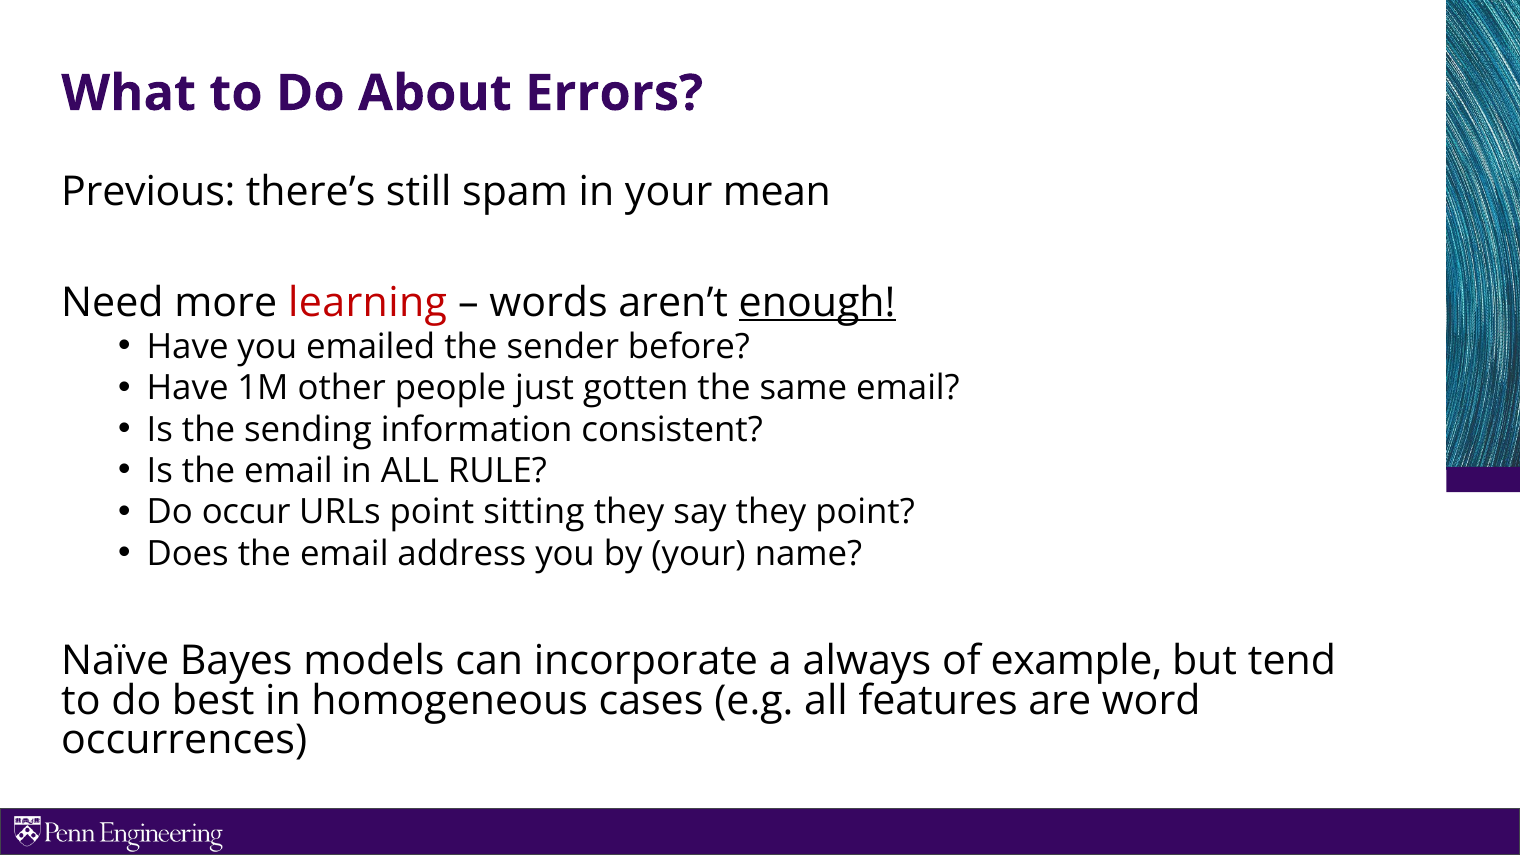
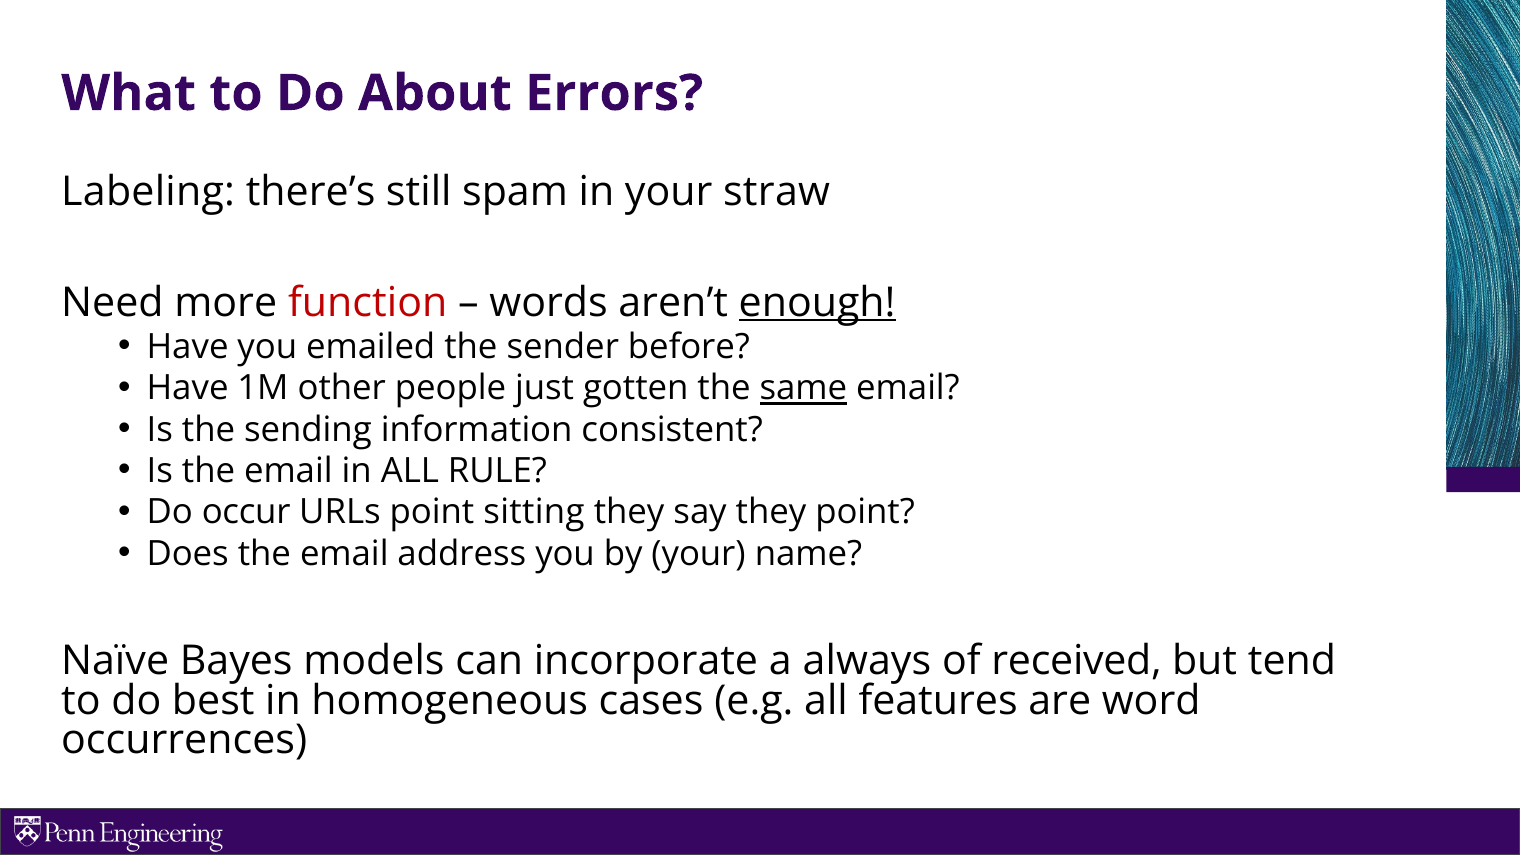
Previous: Previous -> Labeling
mean: mean -> straw
learning: learning -> function
same underline: none -> present
example: example -> received
